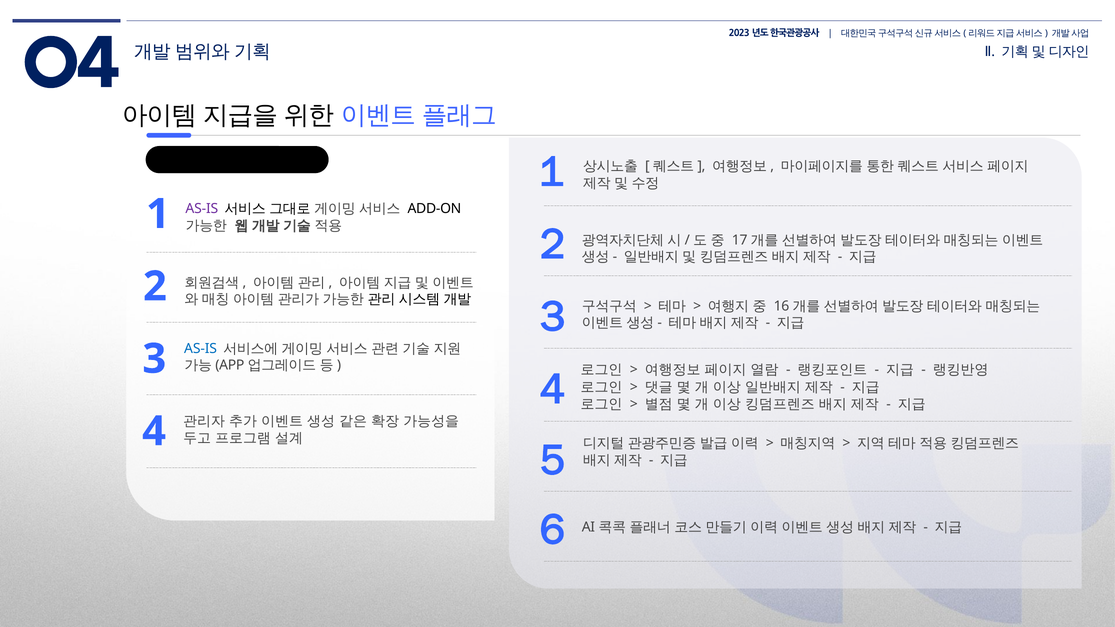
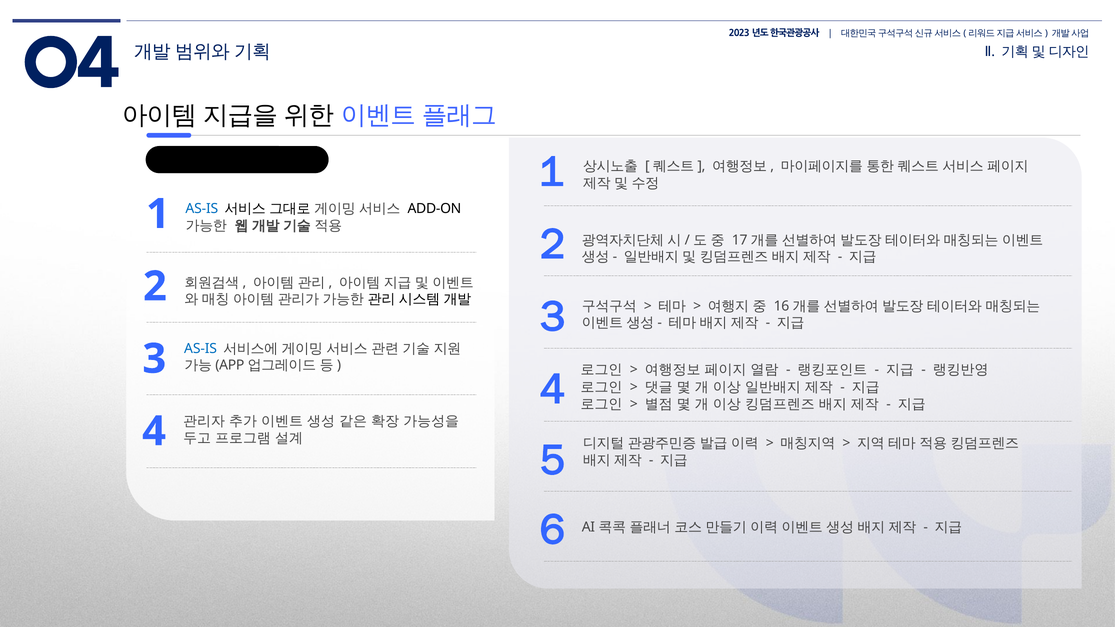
AS-IS at (202, 209) colour: purple -> blue
